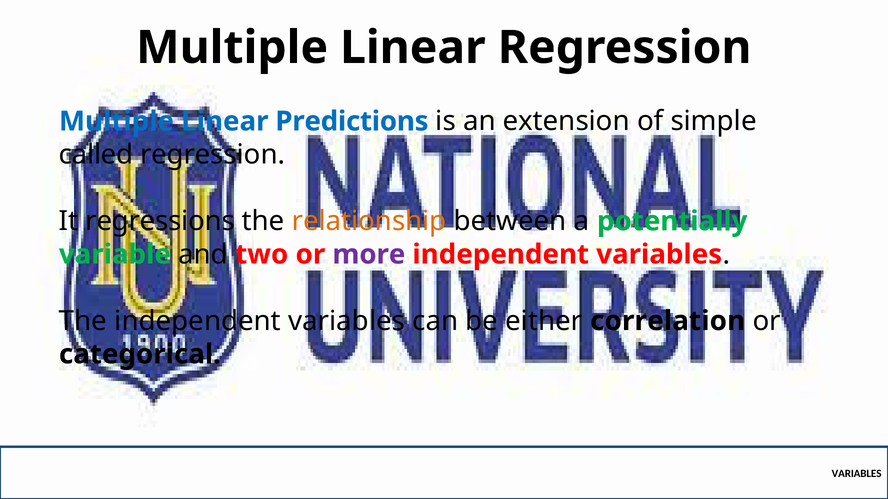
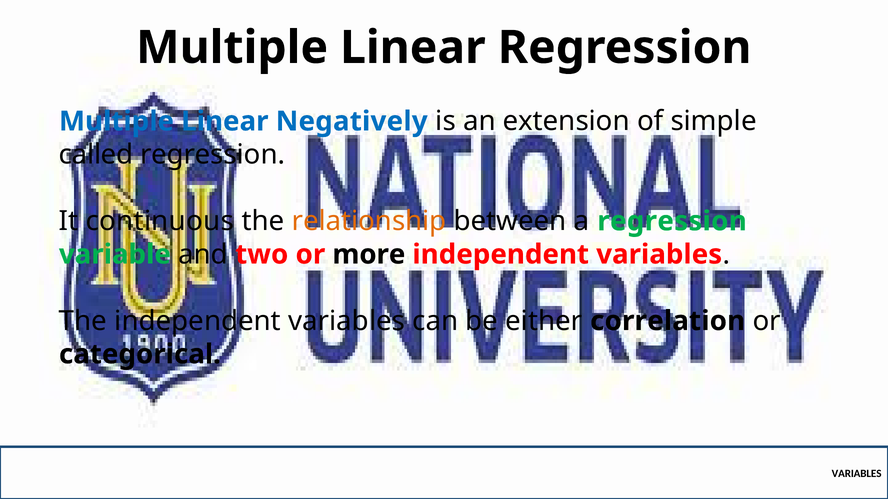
Predictions: Predictions -> Negatively
regressions: regressions -> continuous
a potentially: potentially -> regression
more colour: purple -> black
